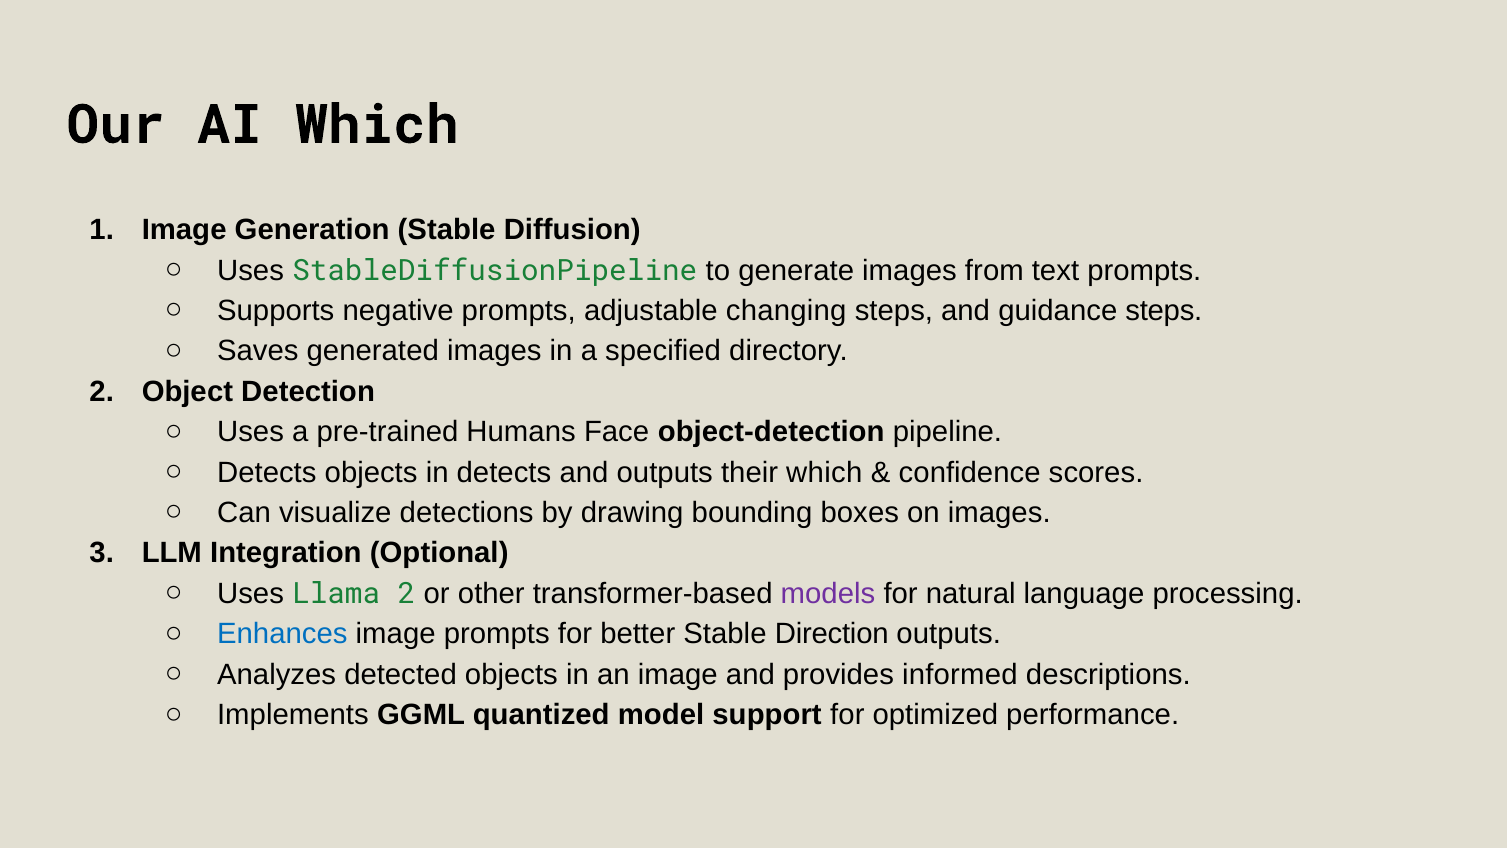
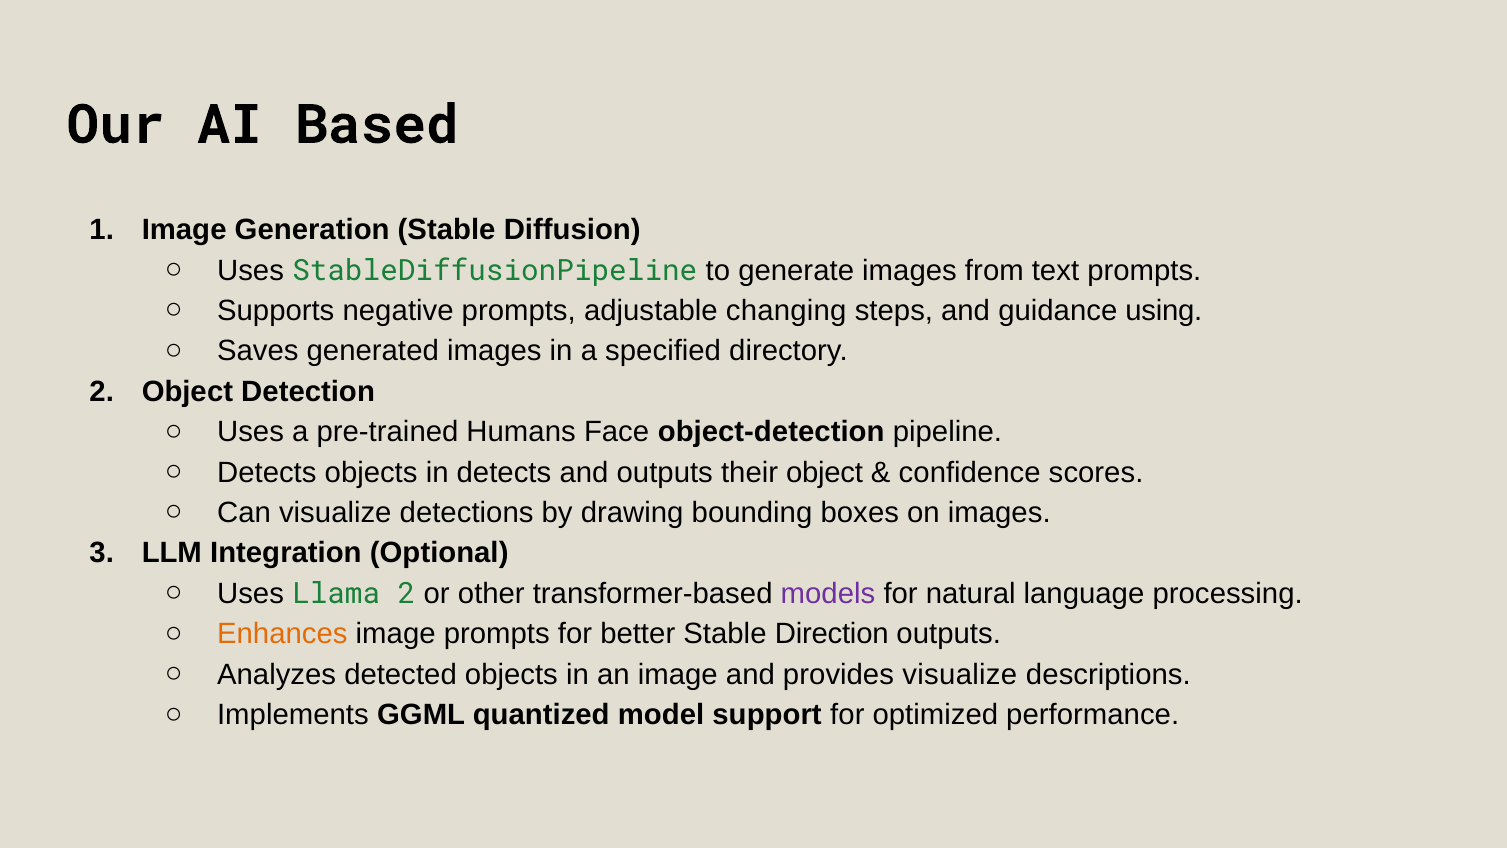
AI Which: Which -> Based
guidance steps: steps -> using
their which: which -> object
Enhances colour: blue -> orange
provides informed: informed -> visualize
